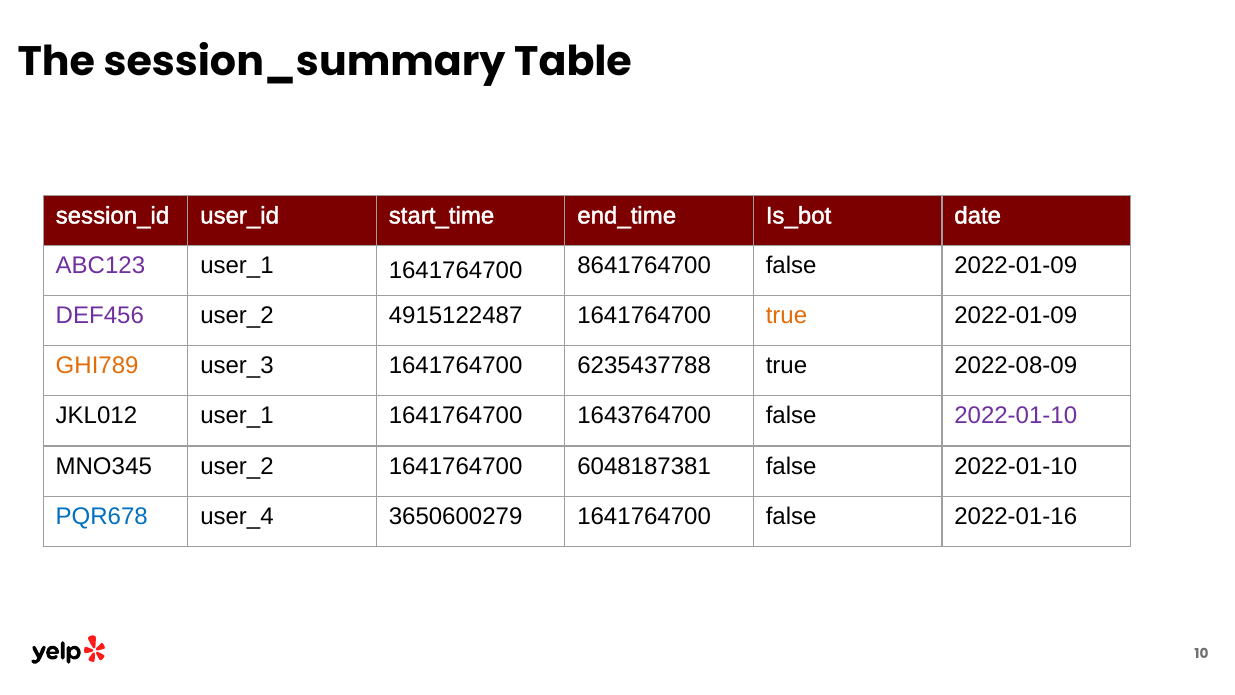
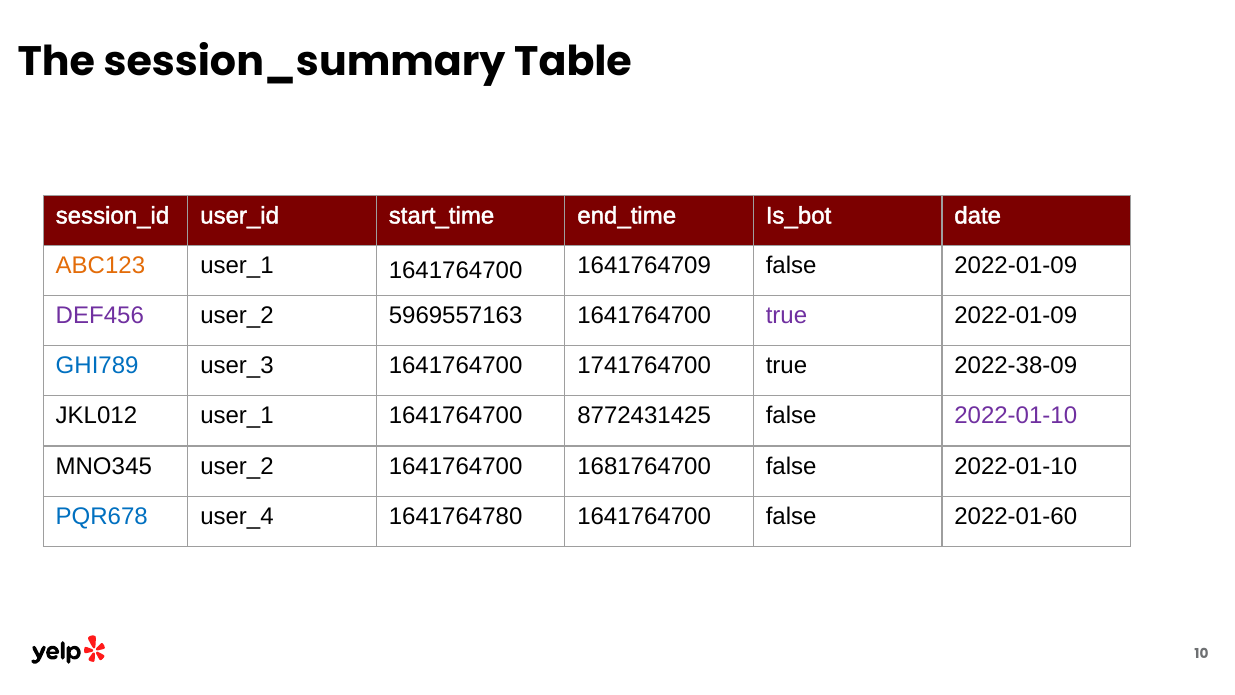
ABC123 colour: purple -> orange
8641764700: 8641764700 -> 1641764709
4915122487: 4915122487 -> 5969557163
true at (786, 316) colour: orange -> purple
GHI789 colour: orange -> blue
6235437788: 6235437788 -> 1741764700
2022-08-09: 2022-08-09 -> 2022-38-09
1643764700: 1643764700 -> 8772431425
6048187381: 6048187381 -> 1681764700
3650600279: 3650600279 -> 1641764780
2022-01-16: 2022-01-16 -> 2022-01-60
